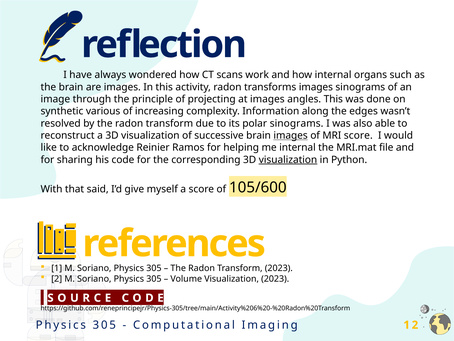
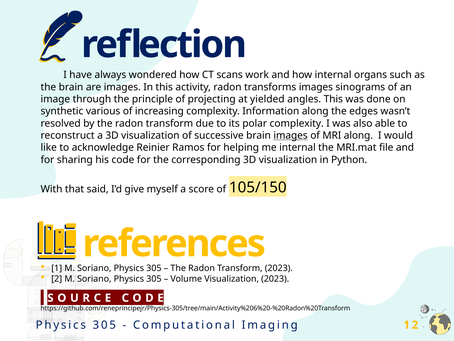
at images: images -> yielded
polar sinograms: sinograms -> complexity
MRI score: score -> along
visualization at (288, 160) underline: present -> none
105/600: 105/600 -> 105/150
